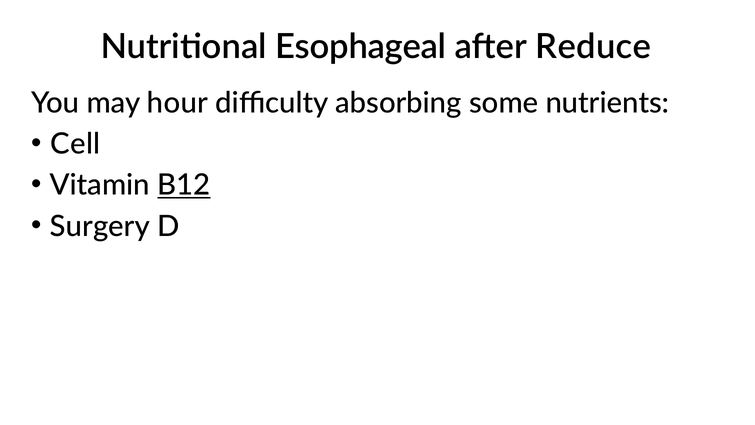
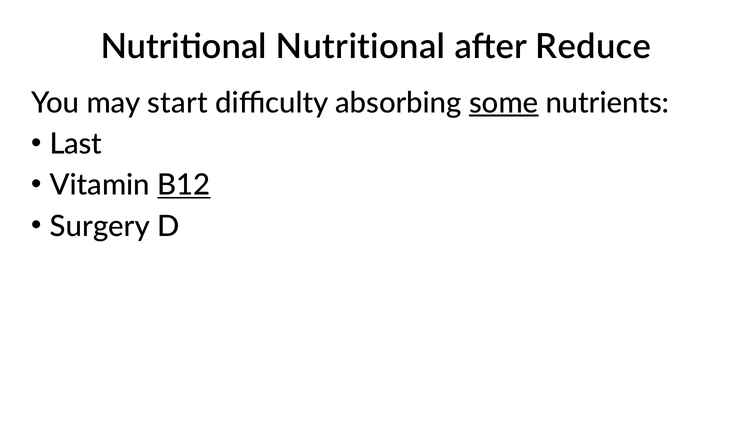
Nutritional Esophageal: Esophageal -> Nutritional
hour: hour -> start
some underline: none -> present
Cell: Cell -> Last
